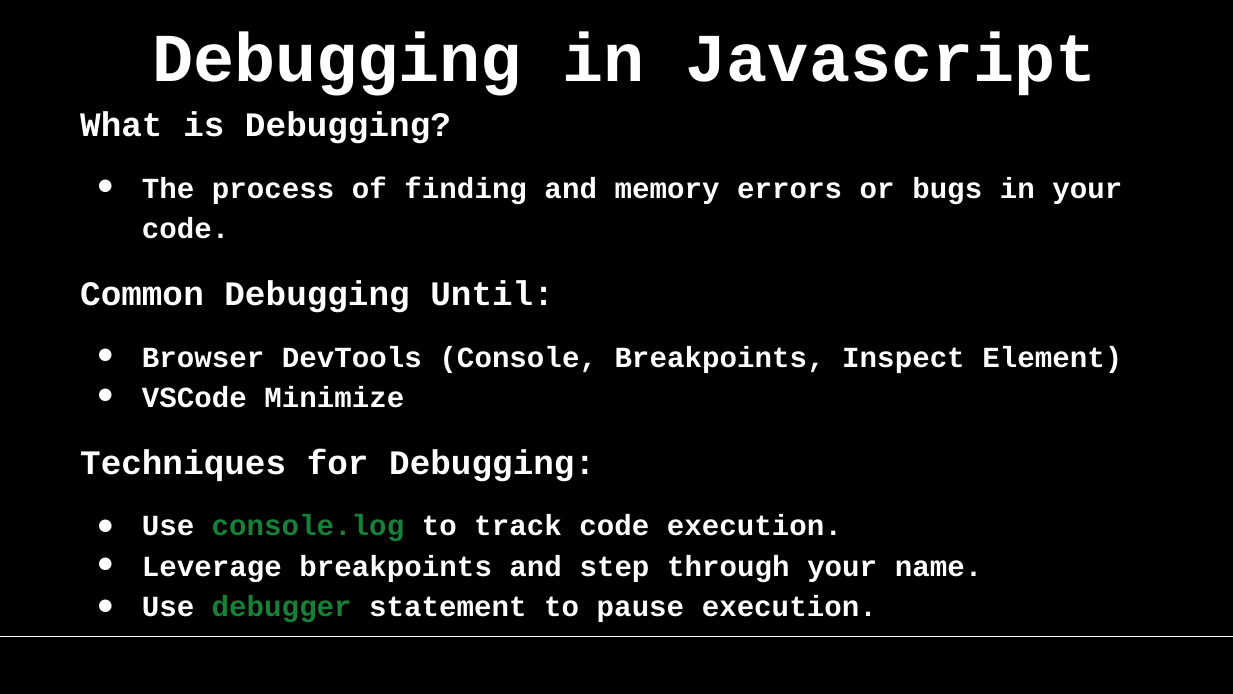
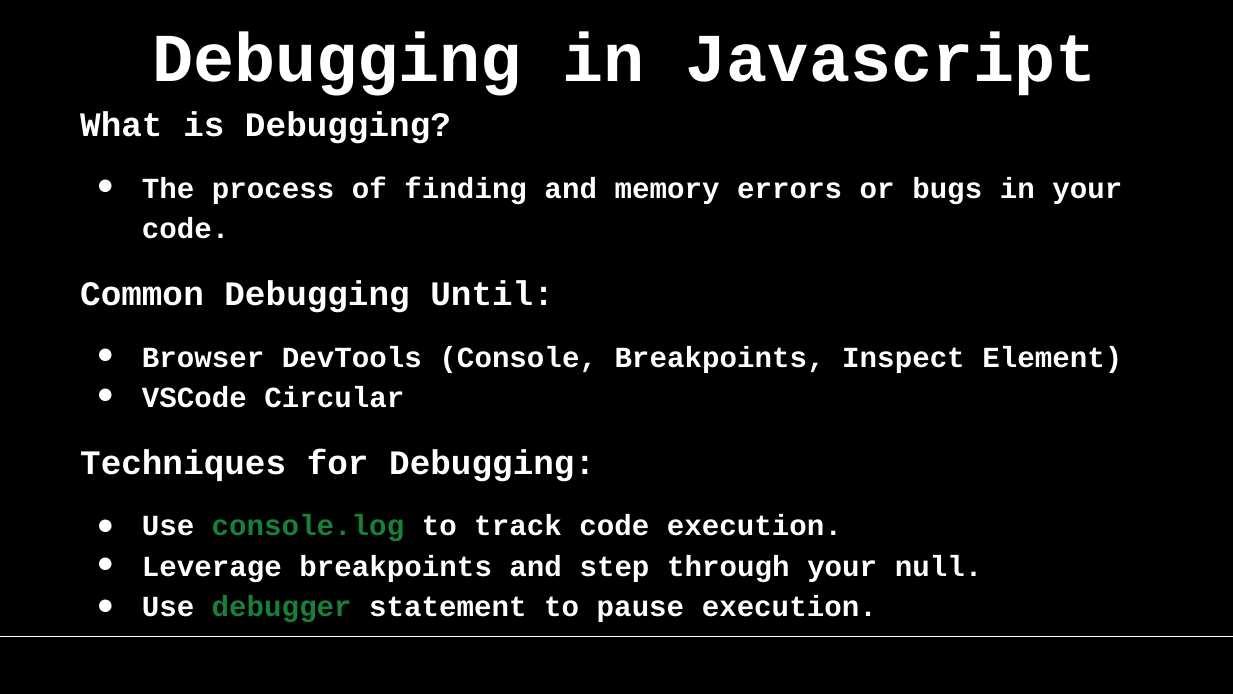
Minimize: Minimize -> Circular
name: name -> null
